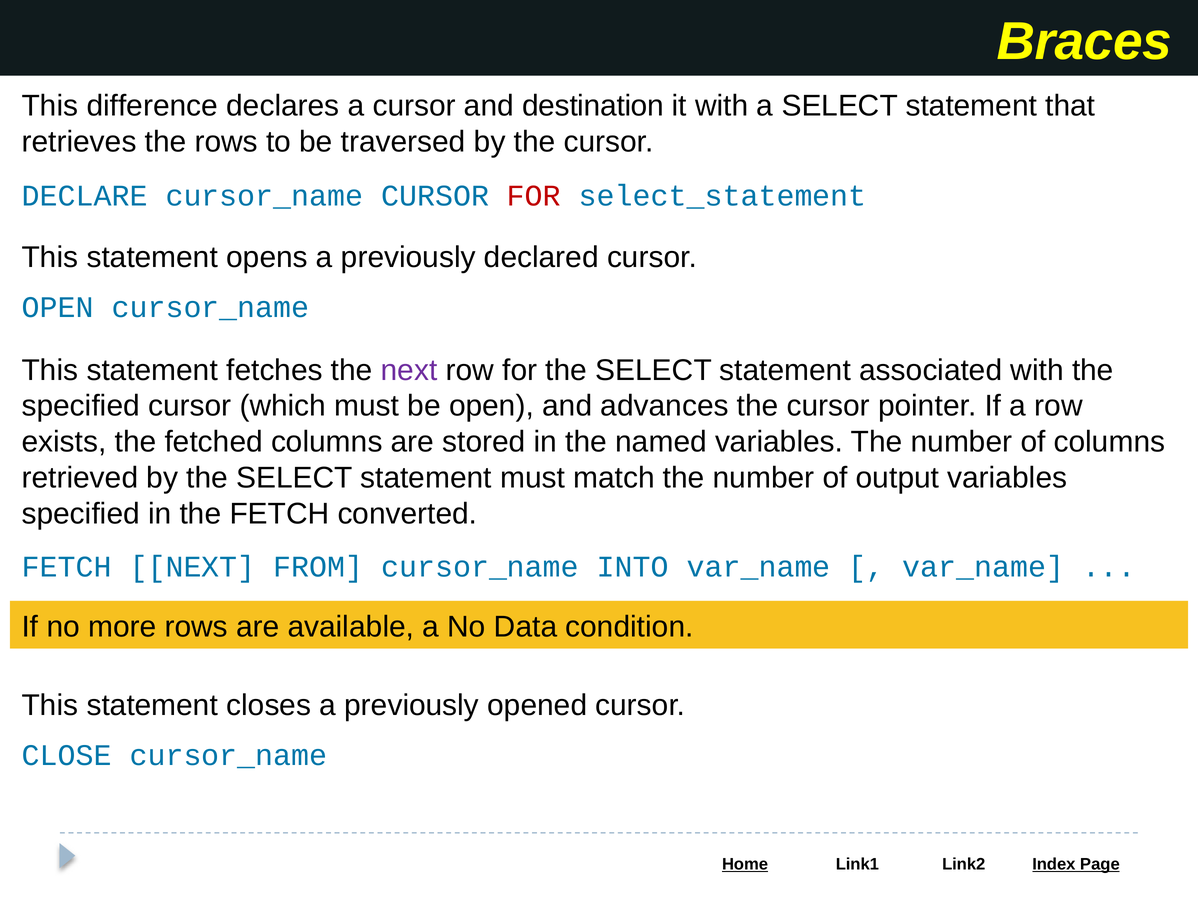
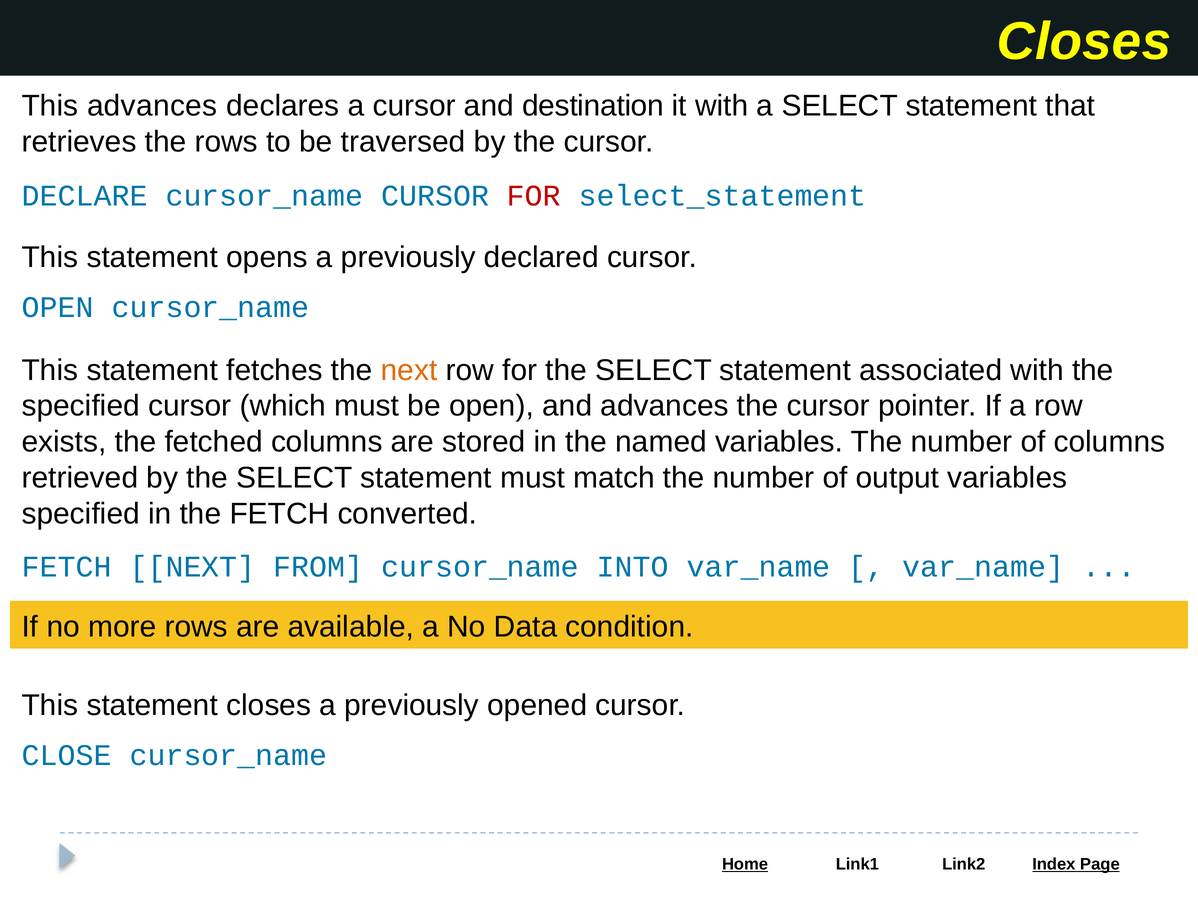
Braces at (1084, 42): Braces -> Closes
This difference: difference -> advances
next at (409, 370) colour: purple -> orange
